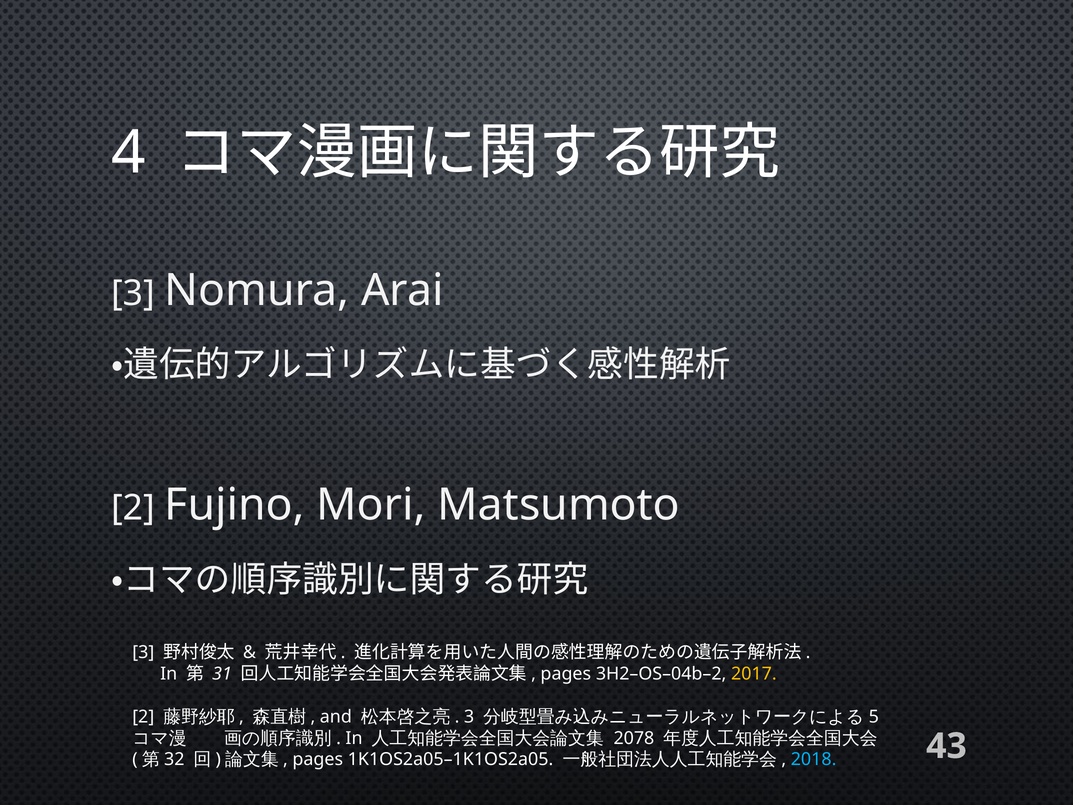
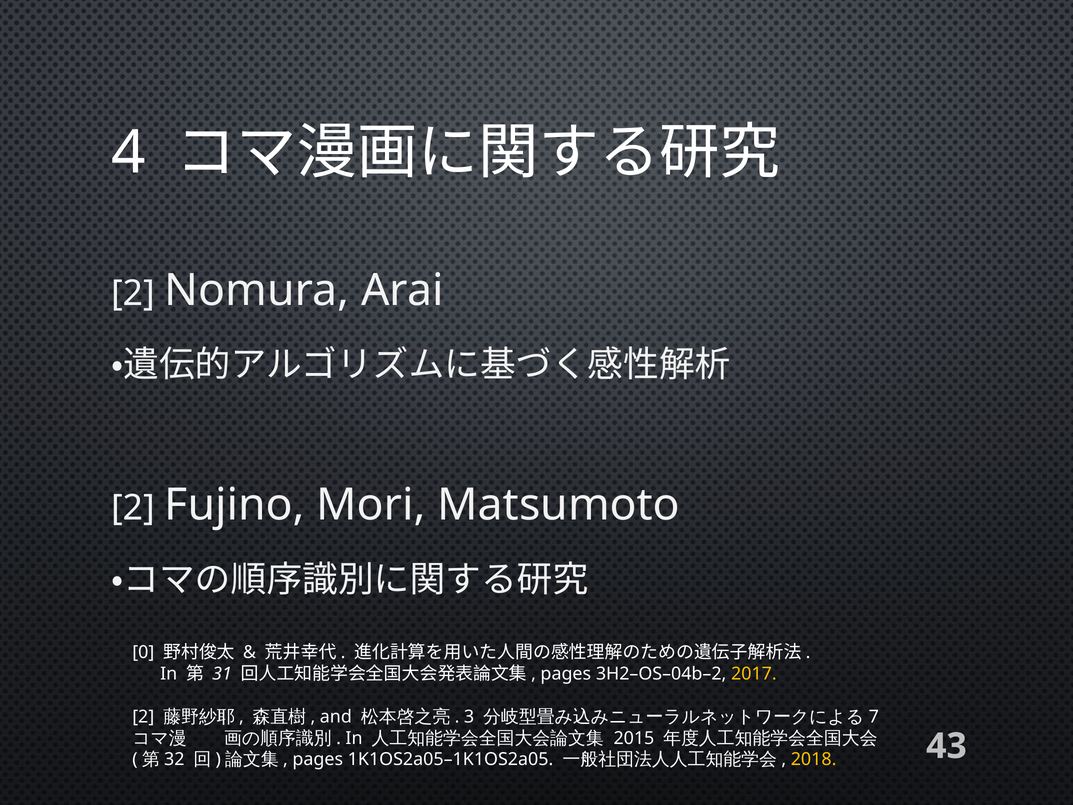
3 at (133, 293): 3 -> 2
3 at (143, 652): 3 -> 0
5: 5 -> 7
2078: 2078 -> 2015
2018 colour: light blue -> yellow
